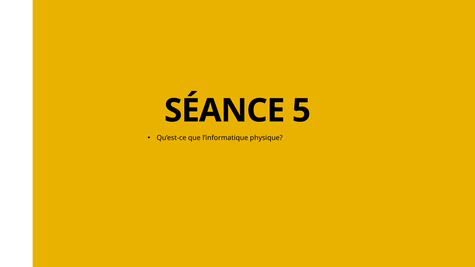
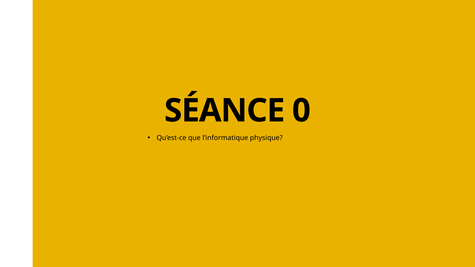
5: 5 -> 0
